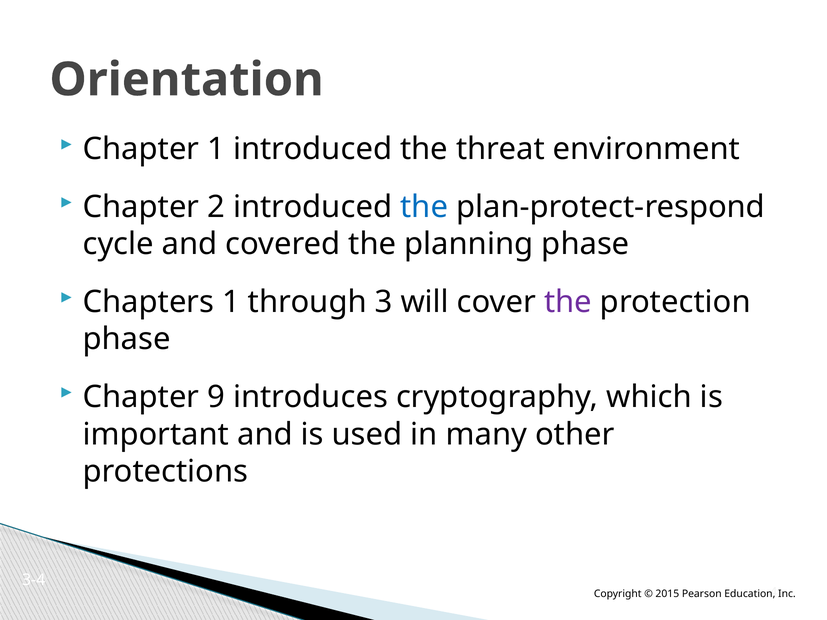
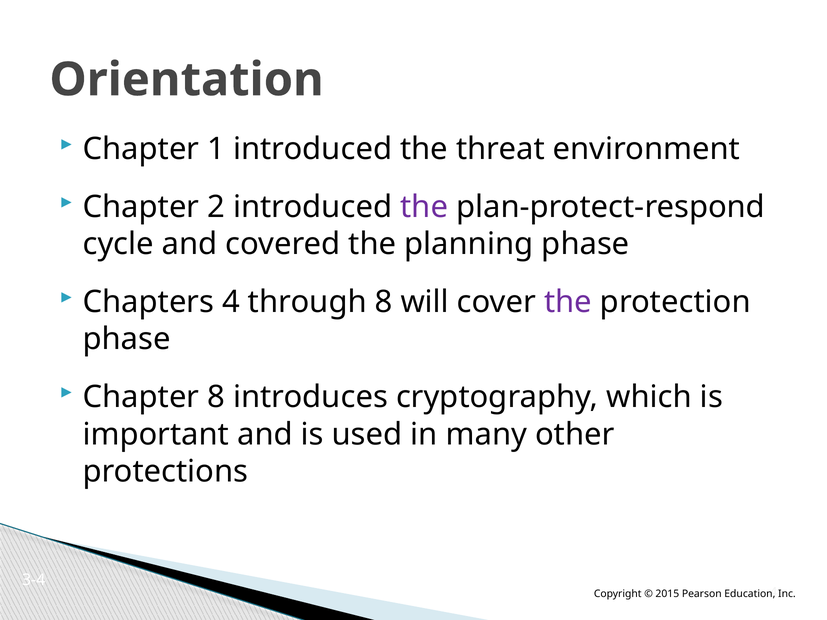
the at (424, 207) colour: blue -> purple
Chapters 1: 1 -> 4
through 3: 3 -> 8
Chapter 9: 9 -> 8
